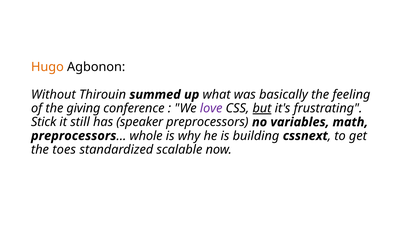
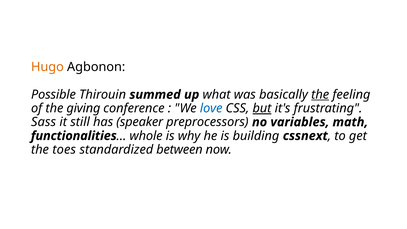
Without: Without -> Possible
the at (320, 95) underline: none -> present
love colour: purple -> blue
Stick: Stick -> Sass
preprocessors at (74, 136): preprocessors -> functionalities
scalable: scalable -> between
